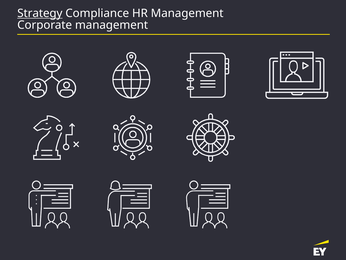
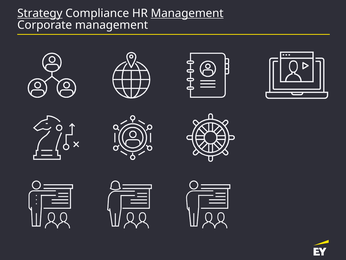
Management at (187, 13) underline: none -> present
